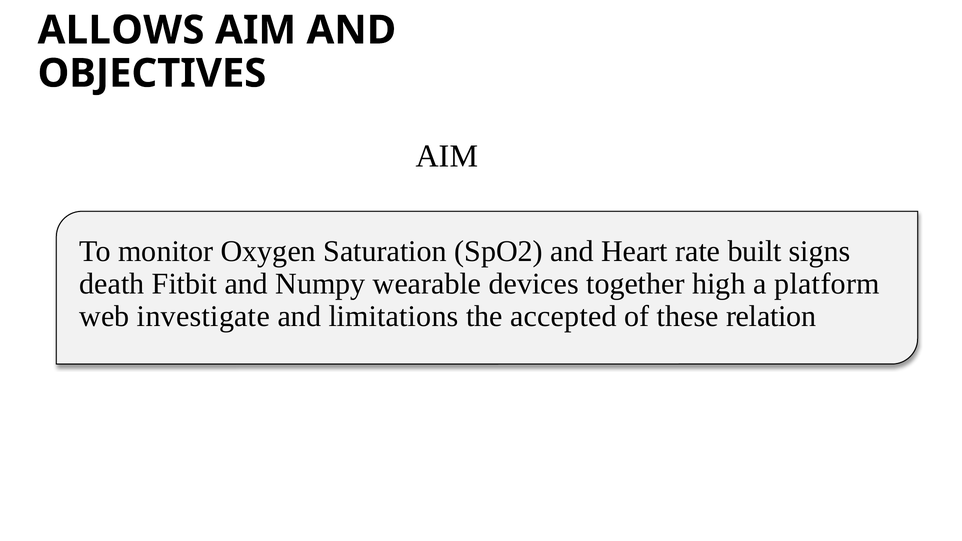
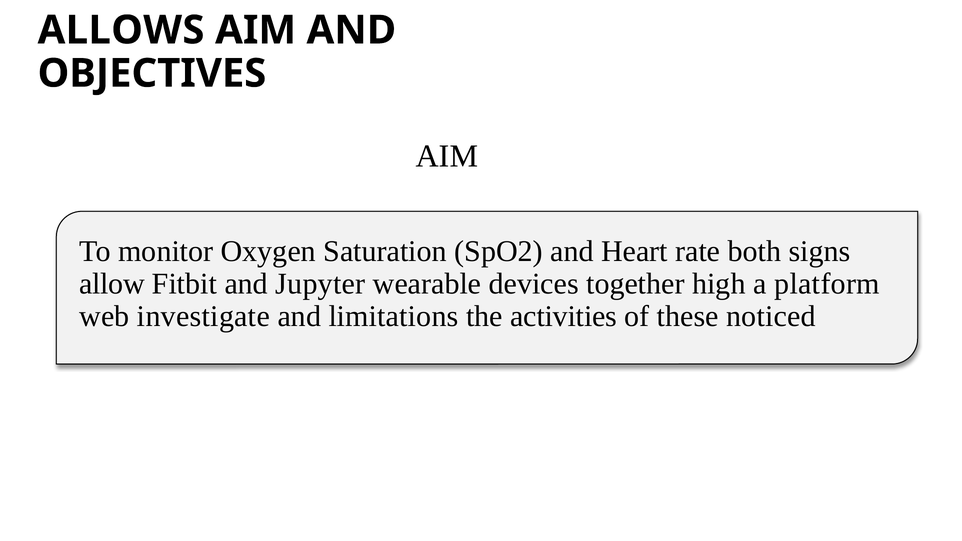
built: built -> both
death: death -> allow
Numpy: Numpy -> Jupyter
accepted: accepted -> activities
relation: relation -> noticed
